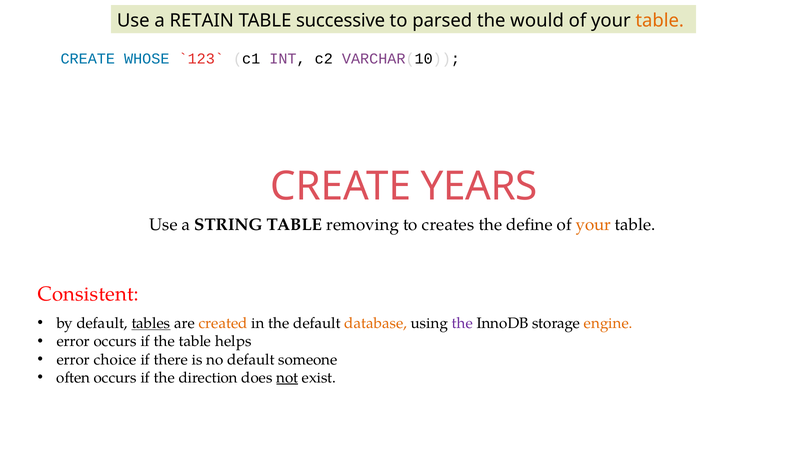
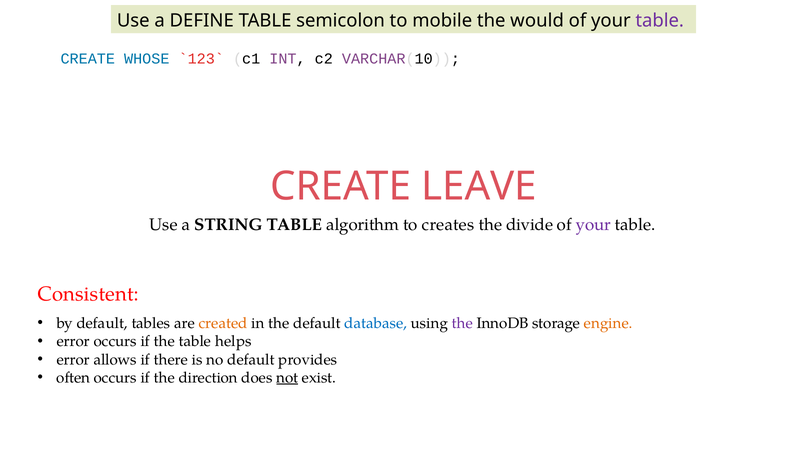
RETAIN: RETAIN -> DEFINE
successive: successive -> semicolon
parsed: parsed -> mobile
table at (660, 20) colour: orange -> purple
YEARS: YEARS -> LEAVE
removing: removing -> algorithm
define: define -> divide
your at (593, 225) colour: orange -> purple
tables underline: present -> none
database colour: orange -> blue
choice: choice -> allows
someone: someone -> provides
